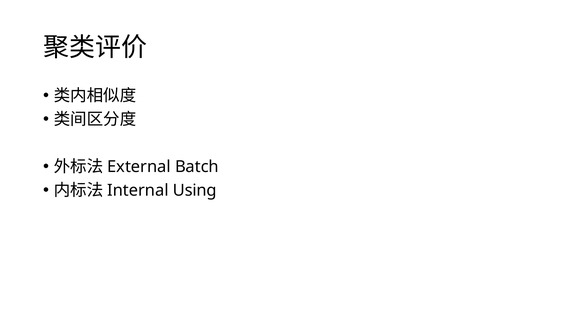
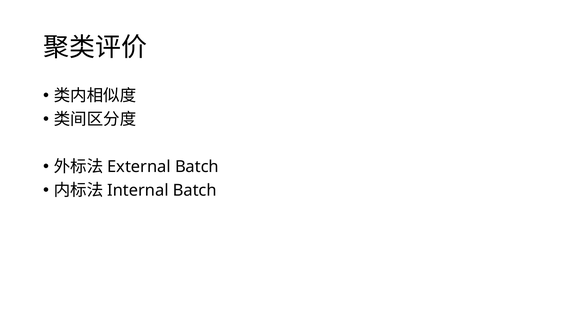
Using at (195, 191): Using -> Batch
